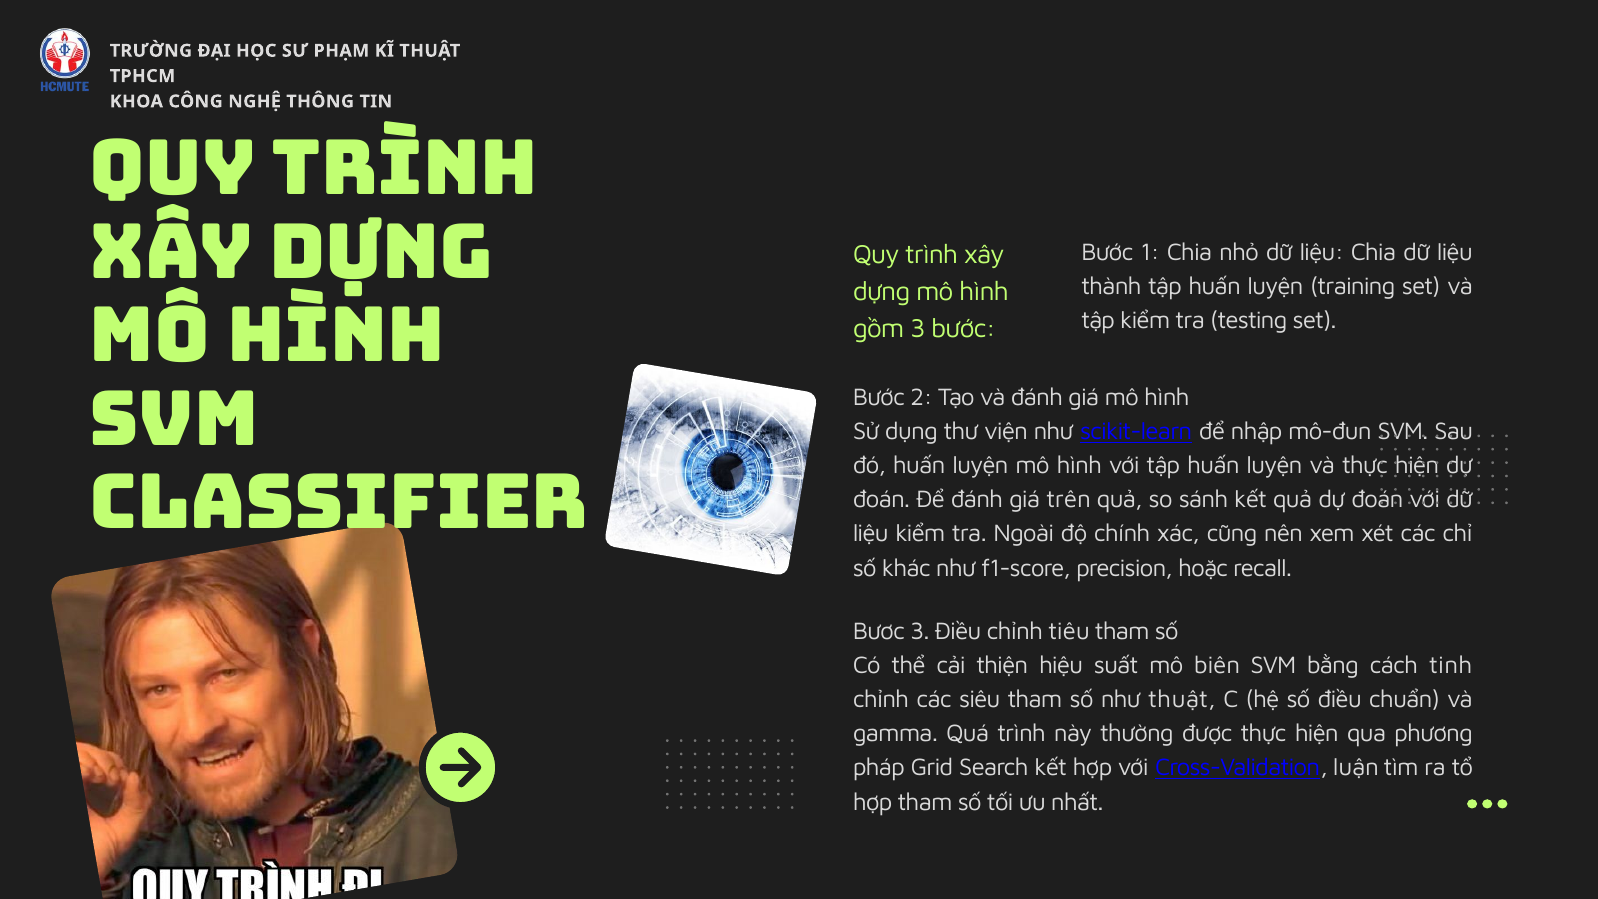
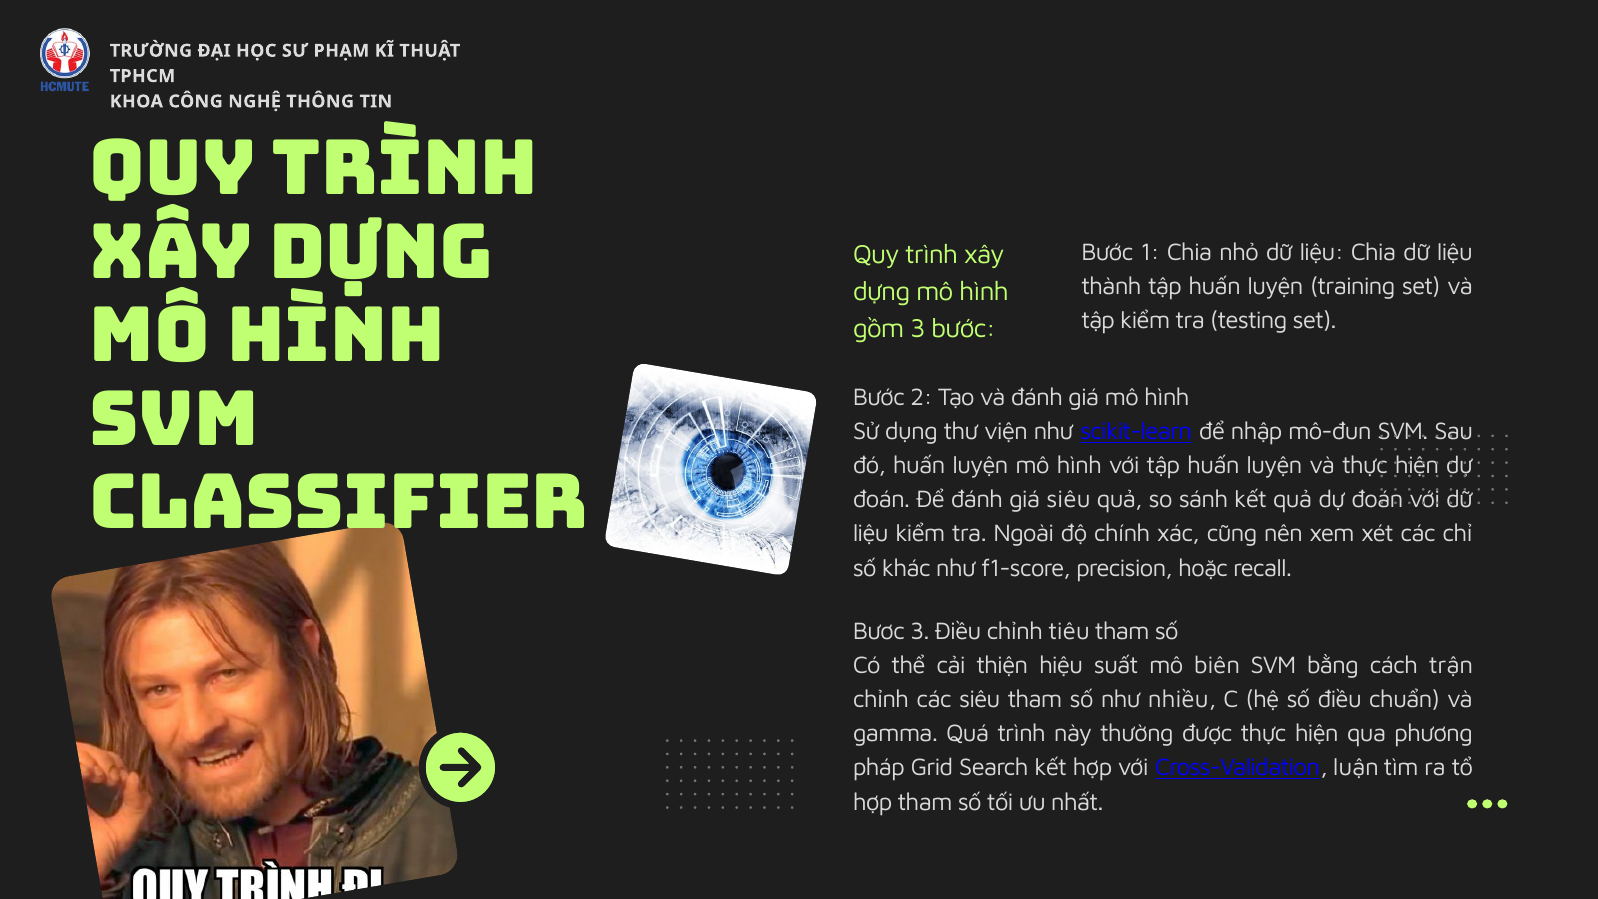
giá trên: trên -> siêu
tinh: tinh -> trận
như thuật: thuật -> nhiều
